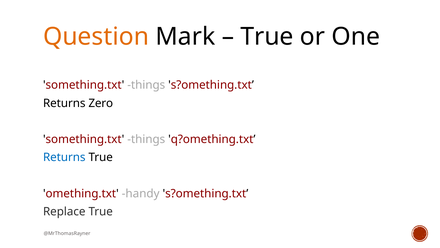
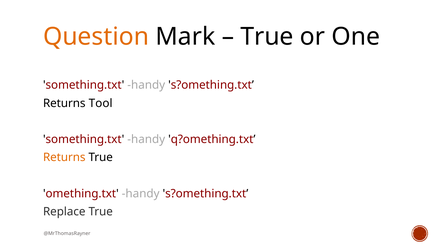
things at (146, 85): things -> handy
Zero: Zero -> Tool
things at (146, 139): things -> handy
Returns at (64, 157) colour: blue -> orange
